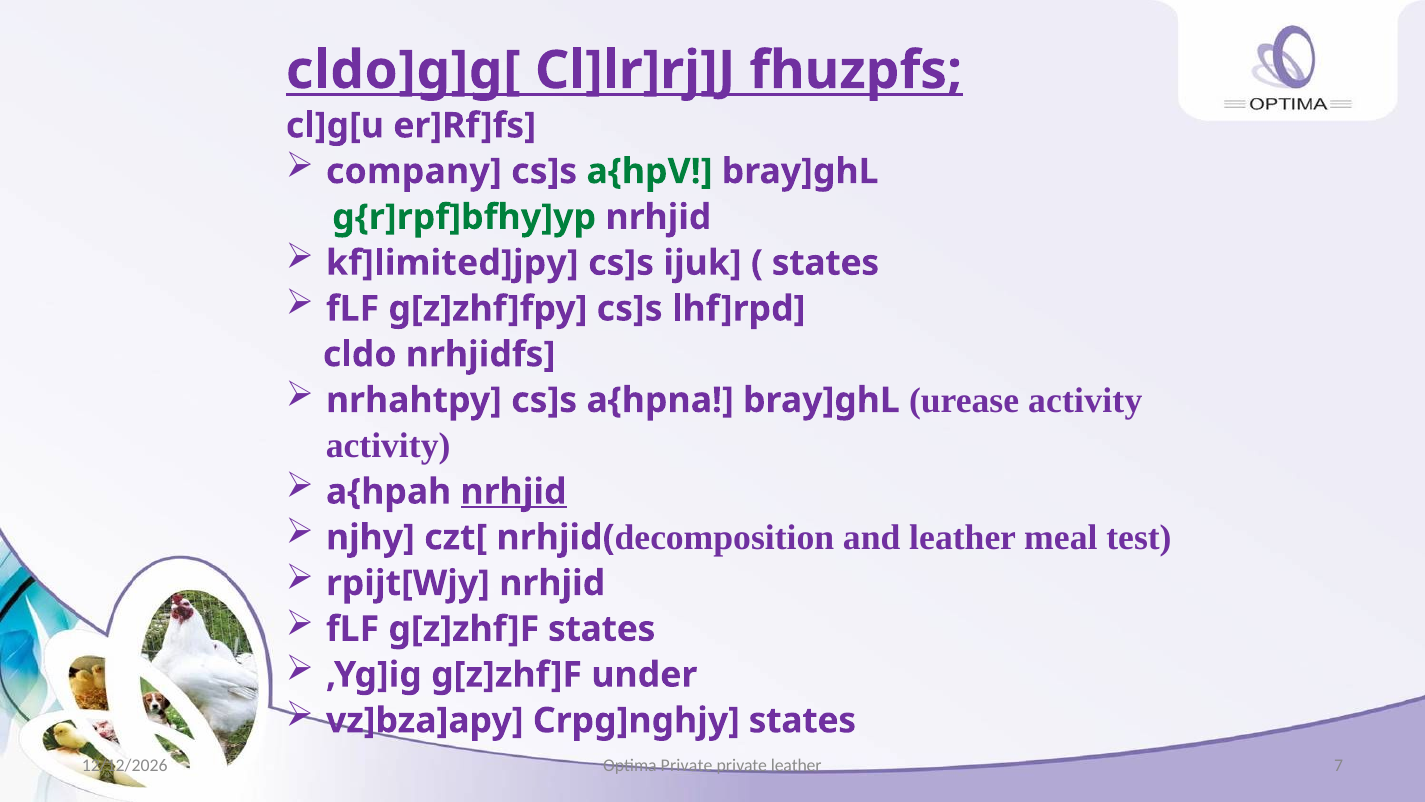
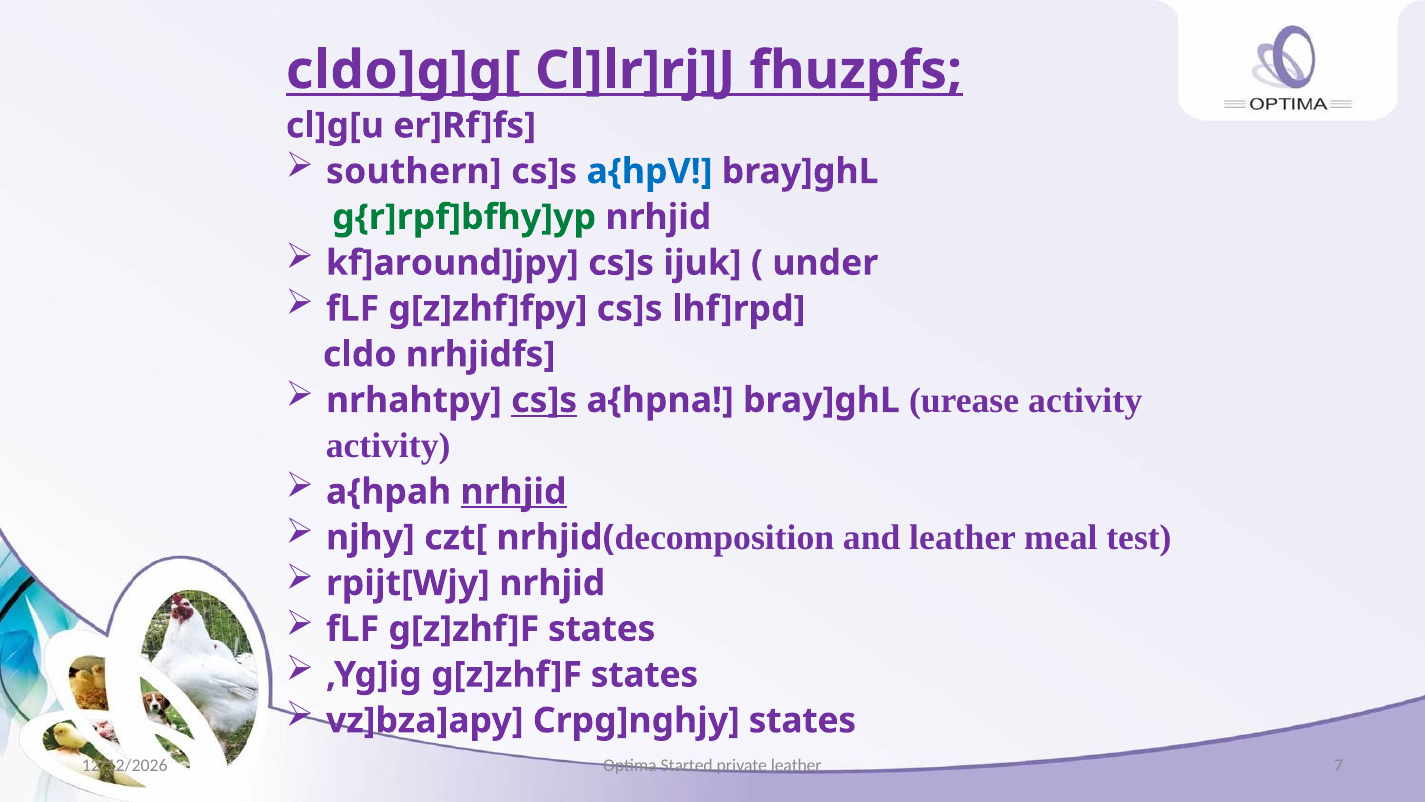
company: company -> southern
a{hpV colour: green -> blue
kf]limited]jpy: kf]limited]jpy -> kf]around]jpy
states at (825, 263): states -> under
cs]s at (544, 400) underline: none -> present
,Yg]ig g[z]zhf]F under: under -> states
Optima Private: Private -> Started
